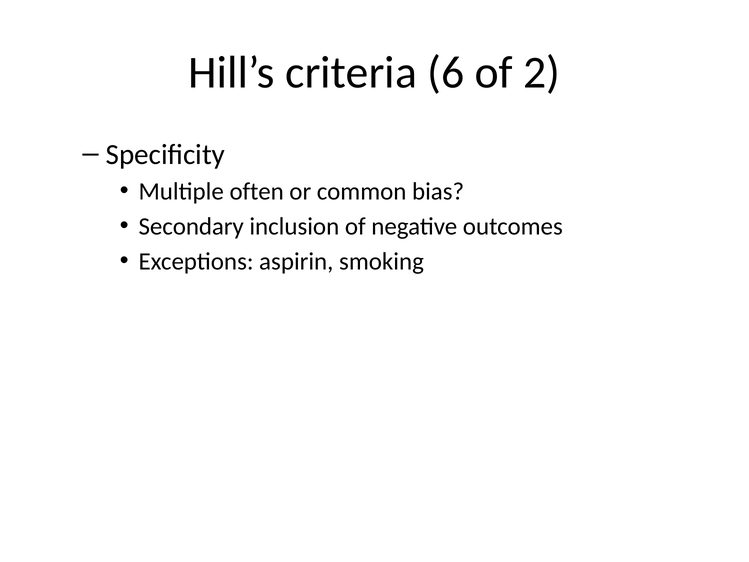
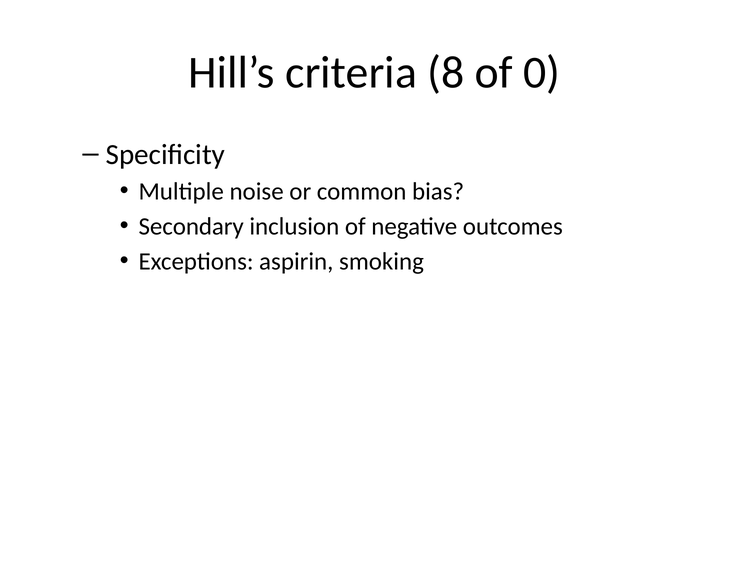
6: 6 -> 8
2: 2 -> 0
often: often -> noise
